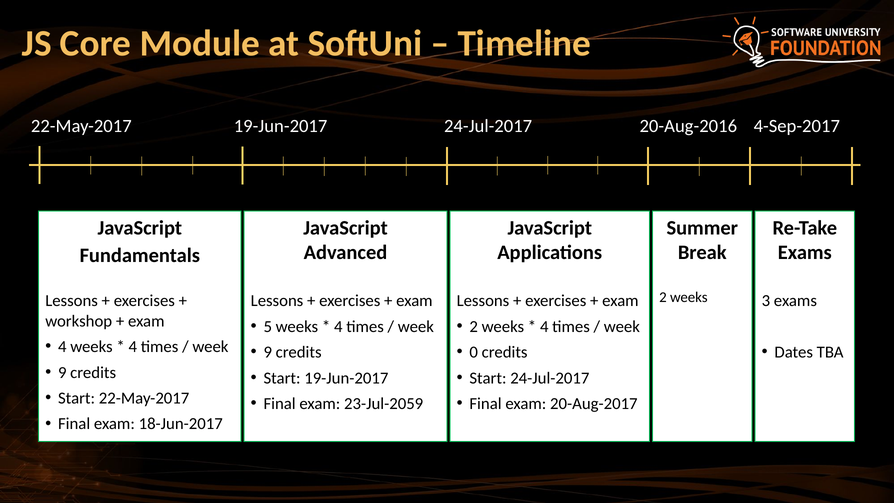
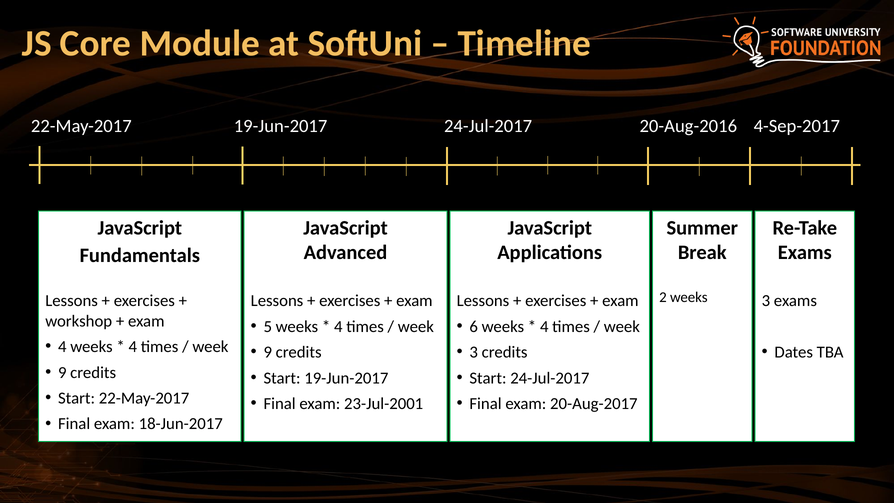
2 at (474, 327): 2 -> 6
0 at (474, 352): 0 -> 3
23-Jul-2059: 23-Jul-2059 -> 23-Jul-2001
